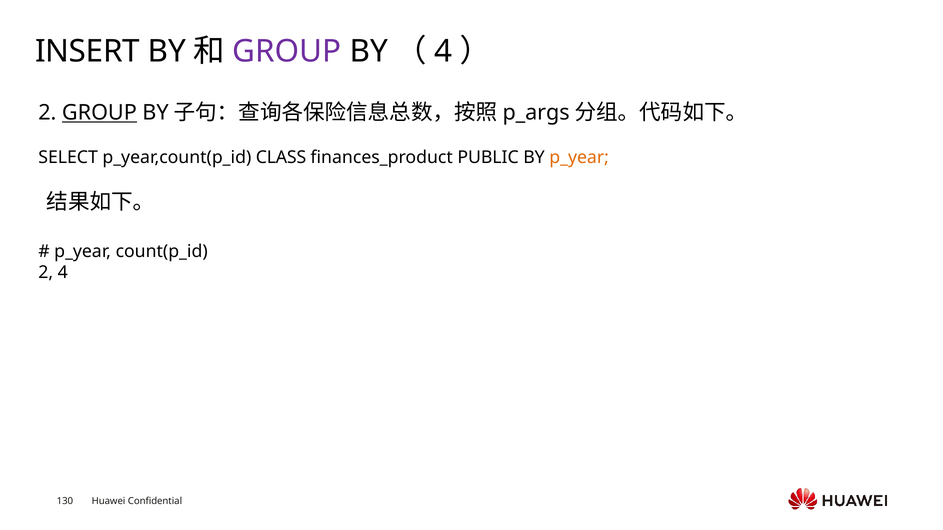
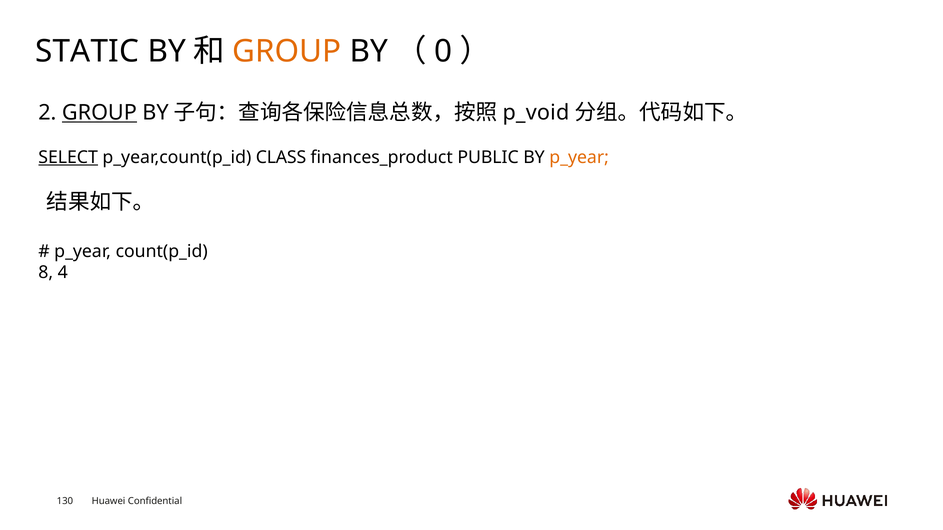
INSERT: INSERT -> STATIC
GROUP at (287, 51) colour: purple -> orange
4 at (443, 51): 4 -> 0
p_args: p_args -> p_void
SELECT underline: none -> present
2 at (46, 273): 2 -> 8
